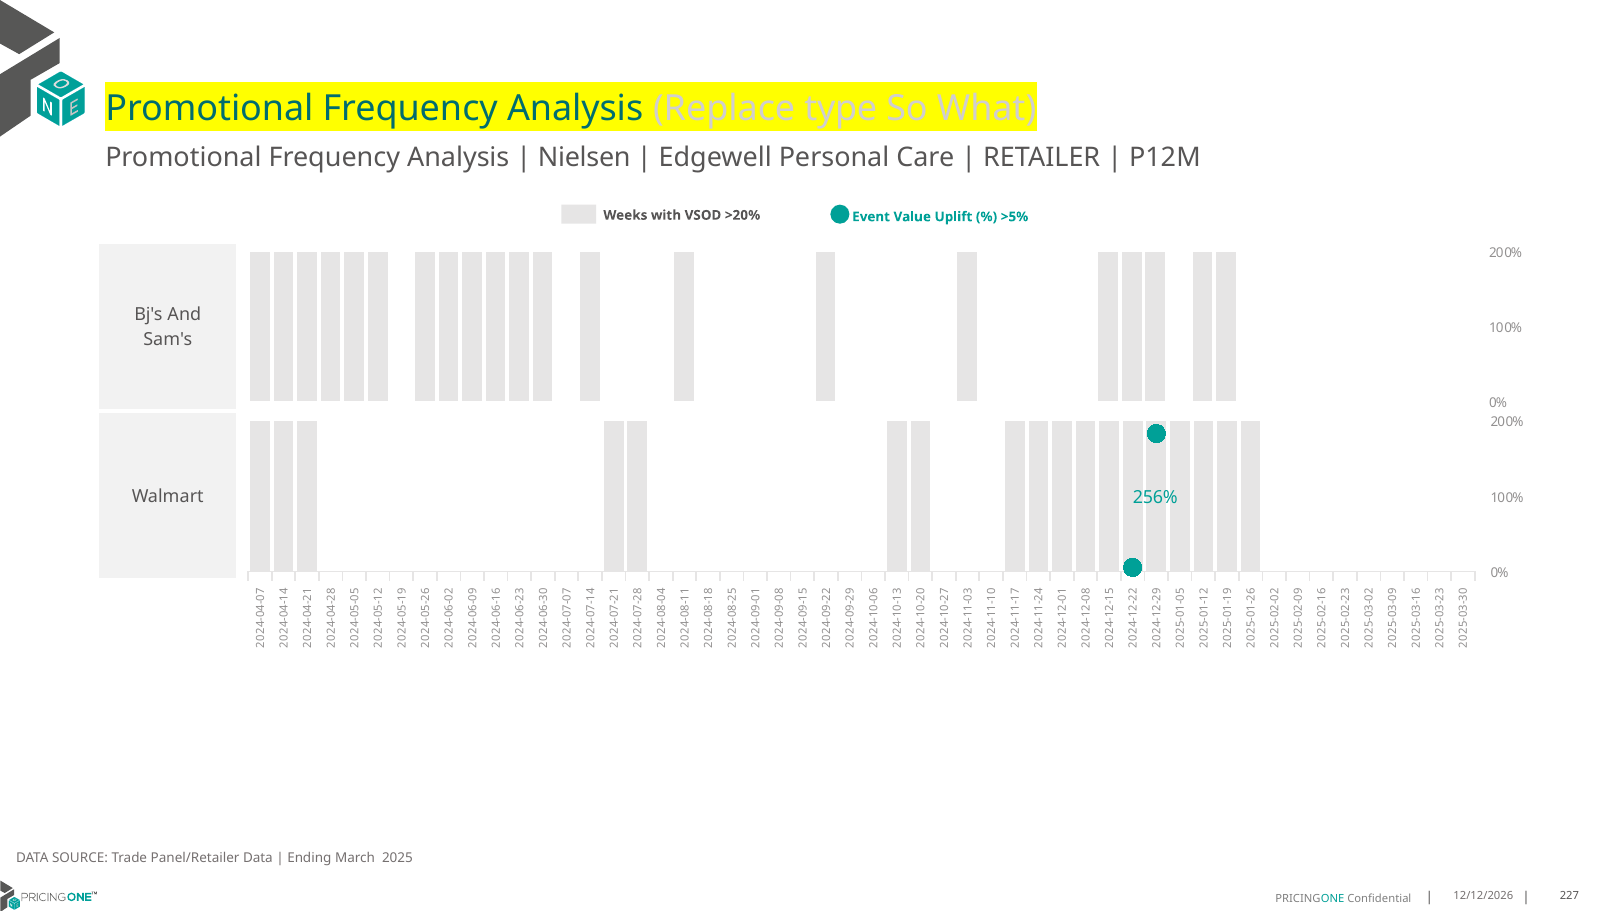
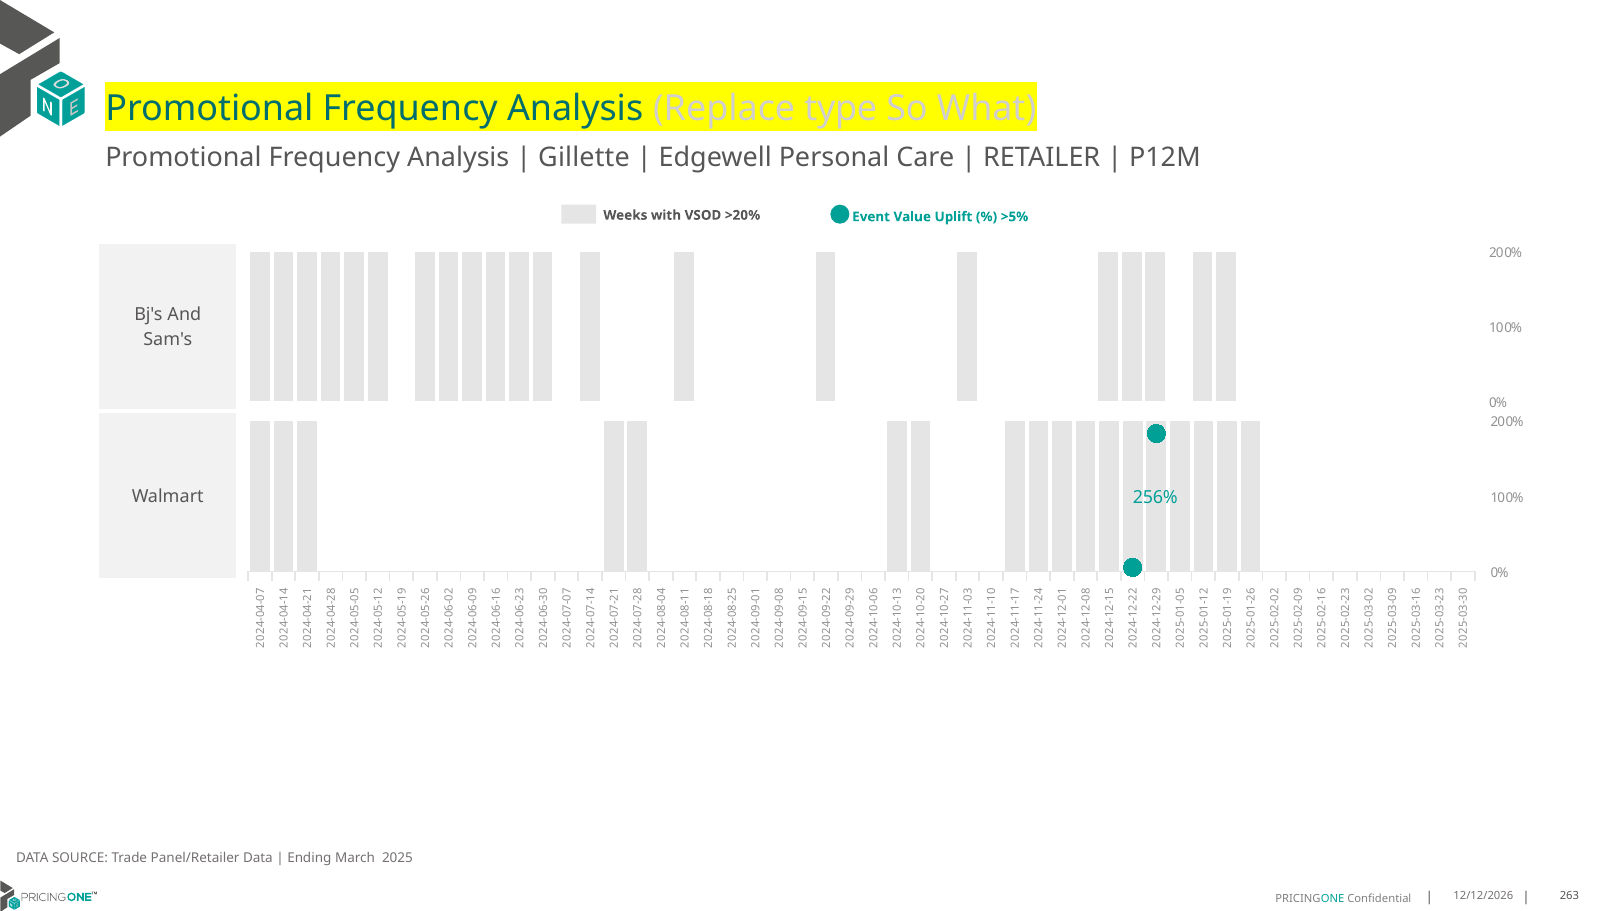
Nielsen: Nielsen -> Gillette
227: 227 -> 263
